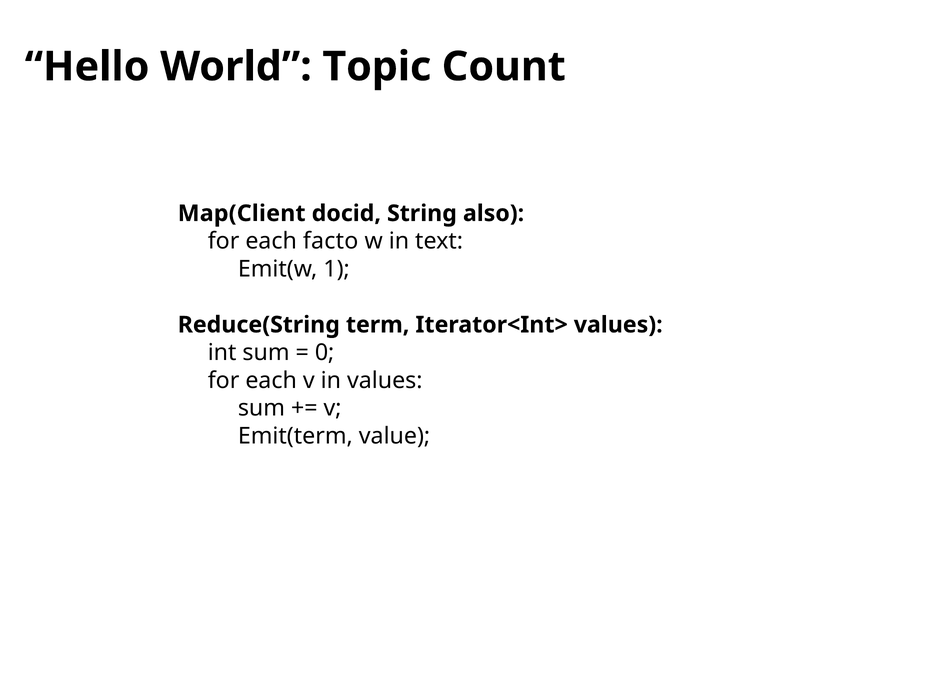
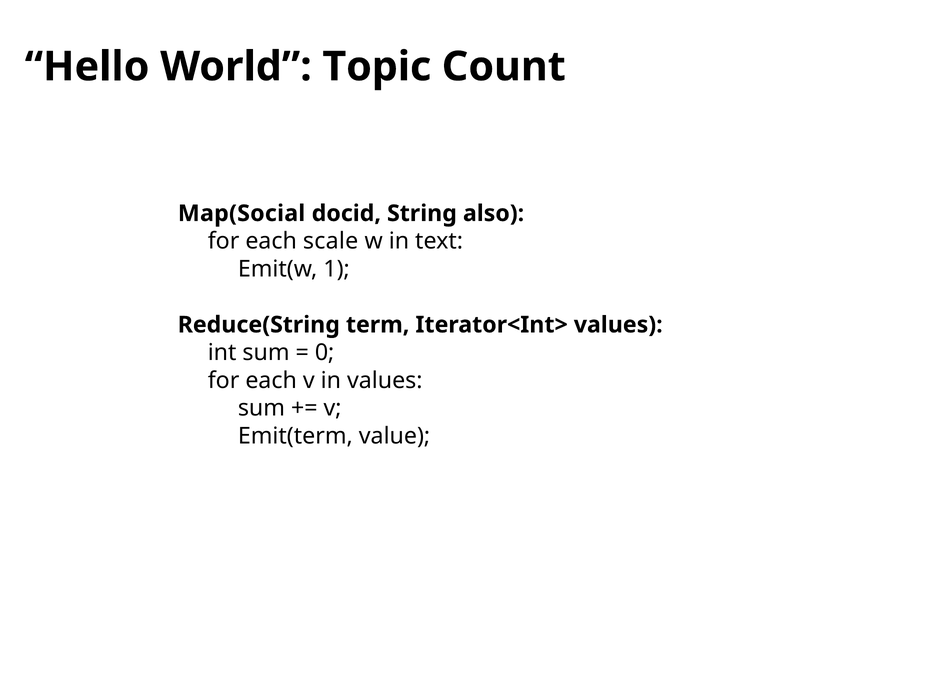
Map(Client: Map(Client -> Map(Social
facto: facto -> scale
